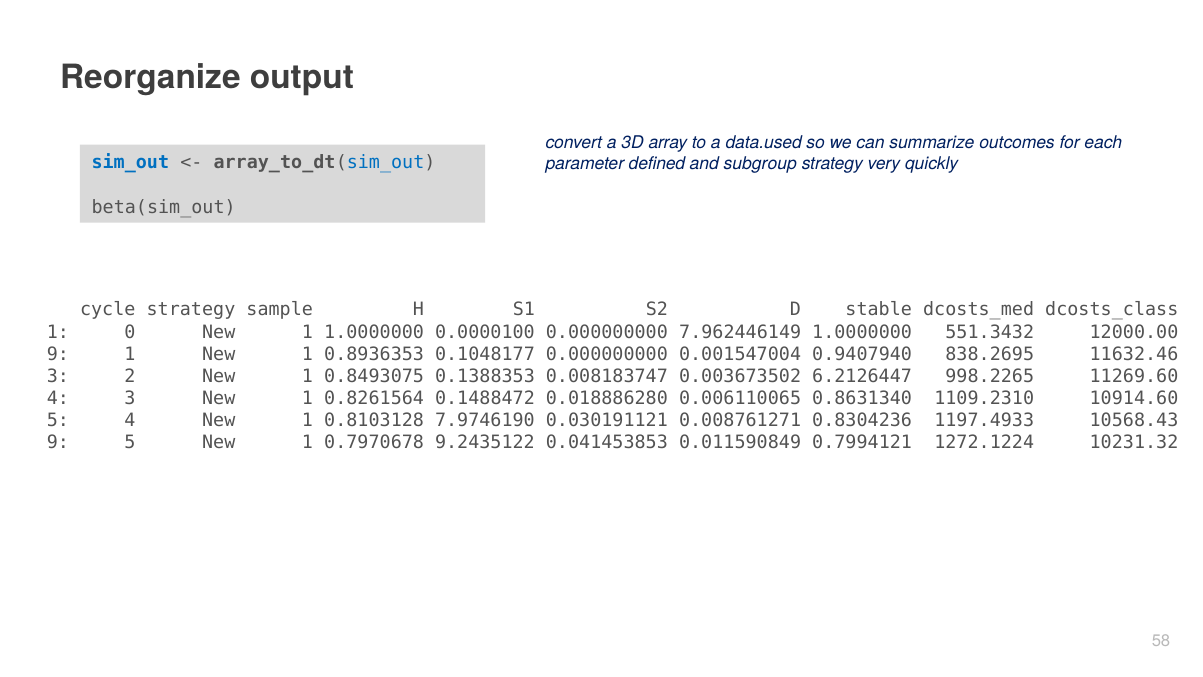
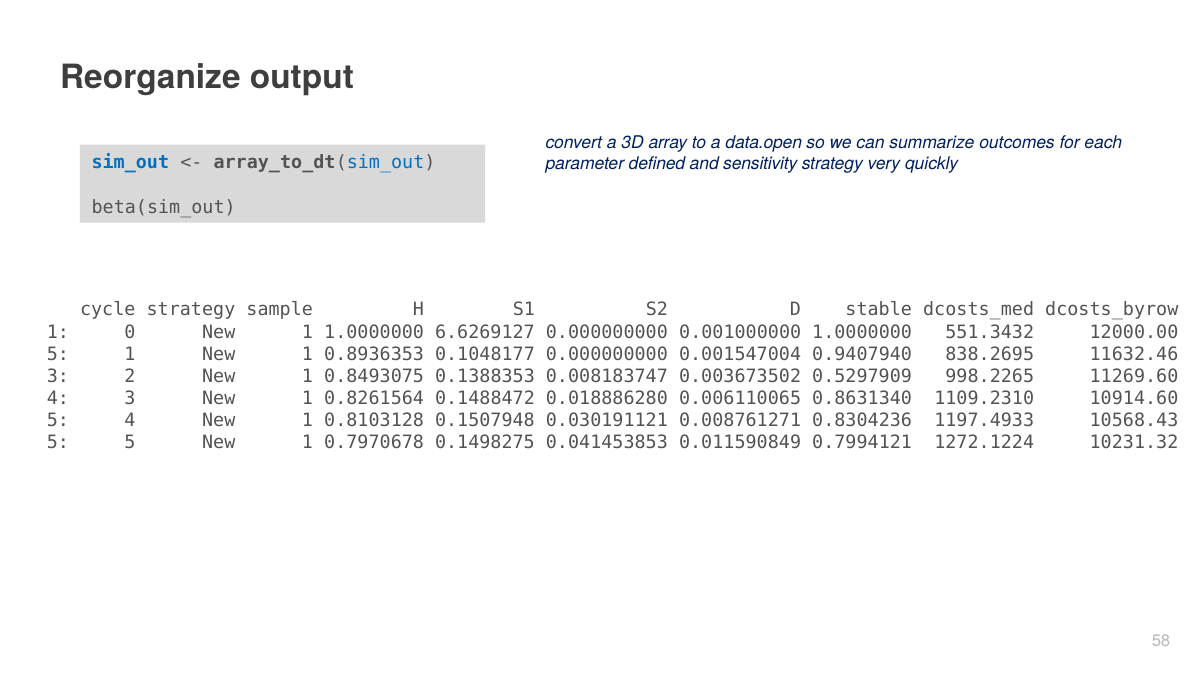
data.used: data.used -> data.open
subgroup: subgroup -> sensitivity
dcosts_class: dcosts_class -> dcosts_byrow
0.0000100: 0.0000100 -> 6.6269127
7.962446149: 7.962446149 -> 0.001000000
9 at (58, 354): 9 -> 5
6.2126447: 6.2126447 -> 0.5297909
7.9746190: 7.9746190 -> 0.1507948
9 at (58, 442): 9 -> 5
9.2435122: 9.2435122 -> 0.1498275
